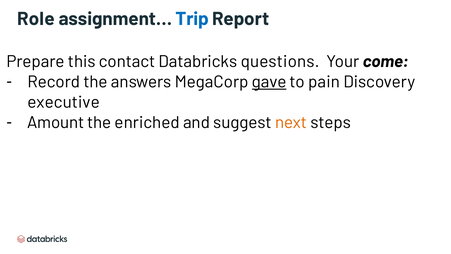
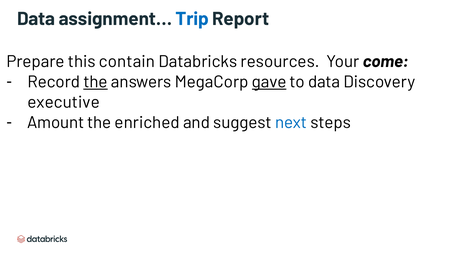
Role at (36, 19): Role -> Data
contact: contact -> contain
questions: questions -> resources
the at (96, 82) underline: none -> present
to pain: pain -> data
next colour: orange -> blue
